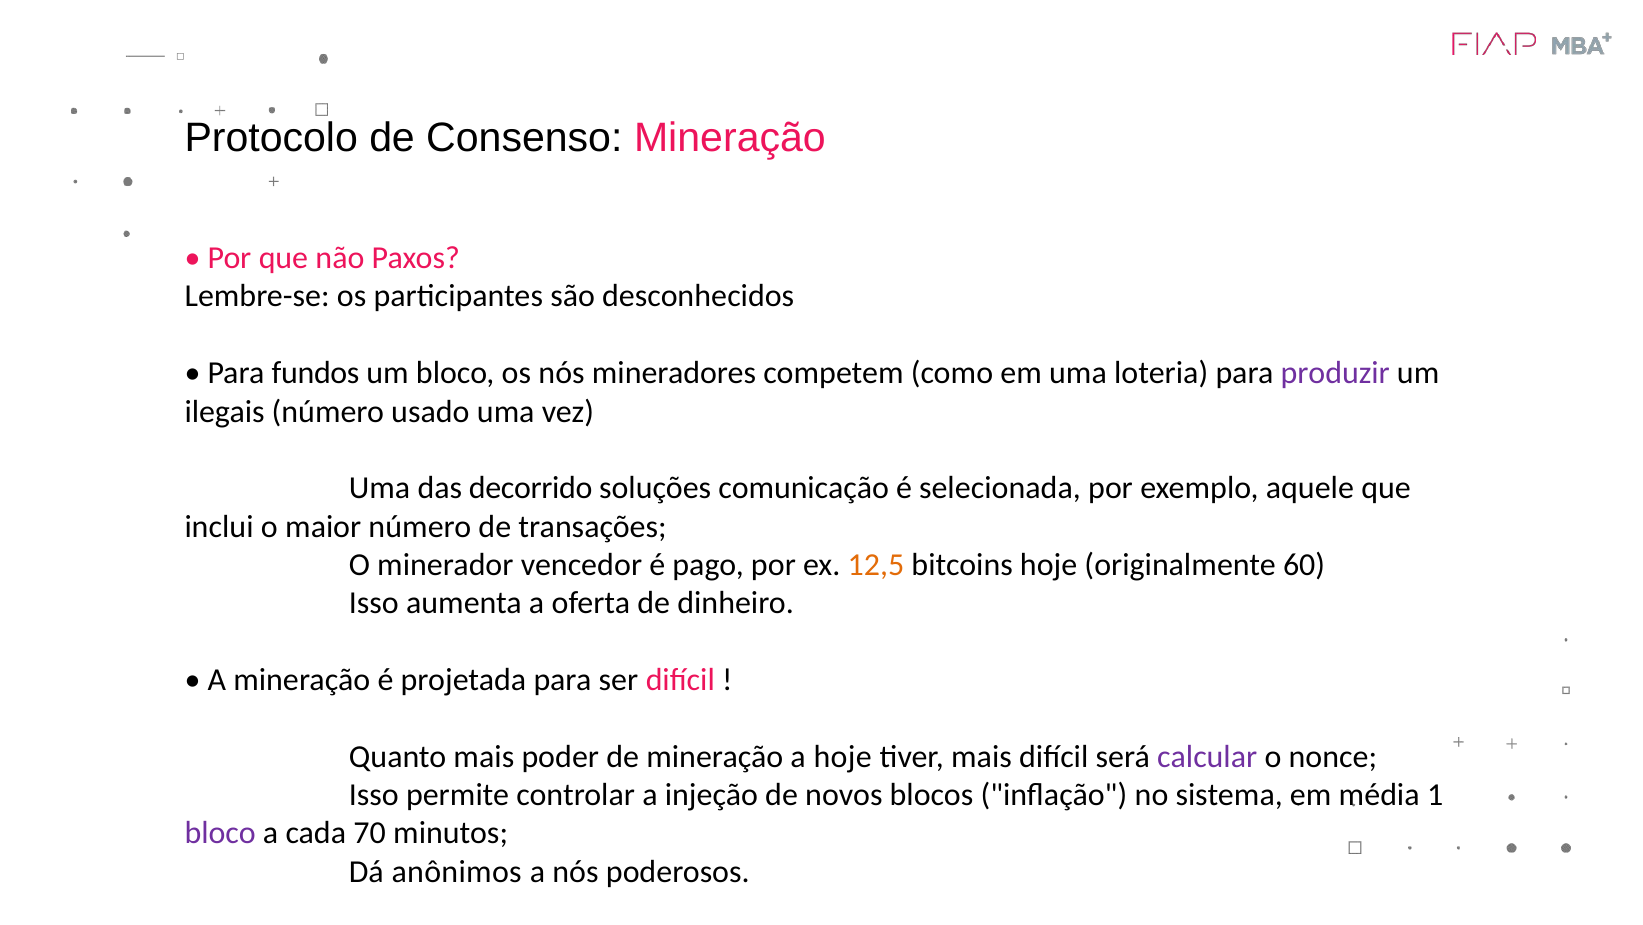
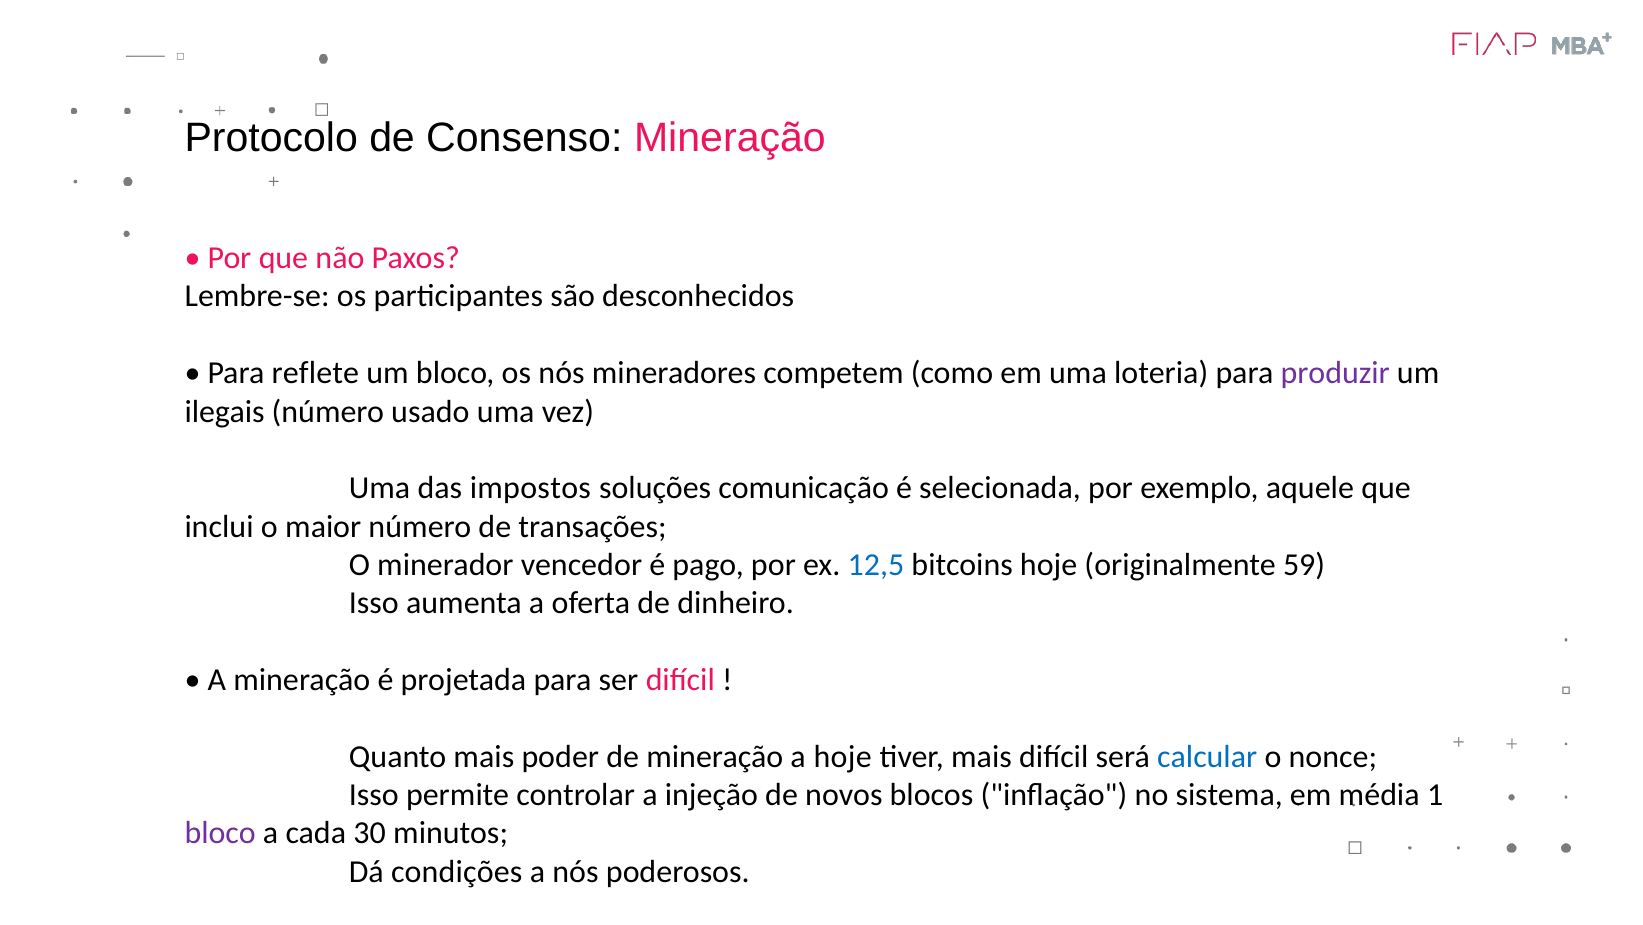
fundos: fundos -> reflete
decorrido: decorrido -> impostos
12,5 colour: orange -> blue
60: 60 -> 59
calcular colour: purple -> blue
70: 70 -> 30
anônimos: anônimos -> condições
